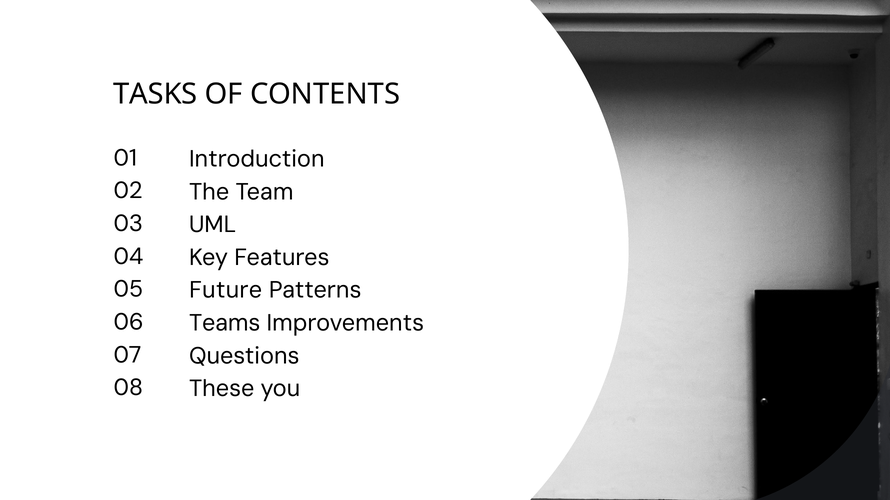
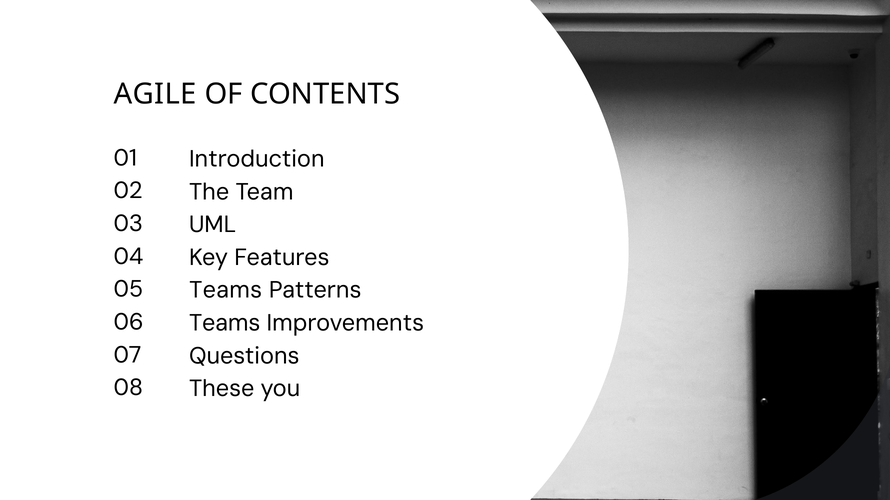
TASKS: TASKS -> AGILE
Future at (226, 291): Future -> Teams
